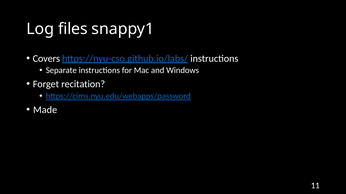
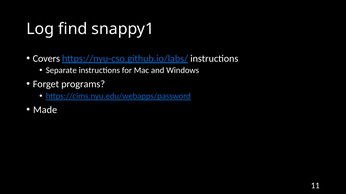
files: files -> find
recitation: recitation -> programs
